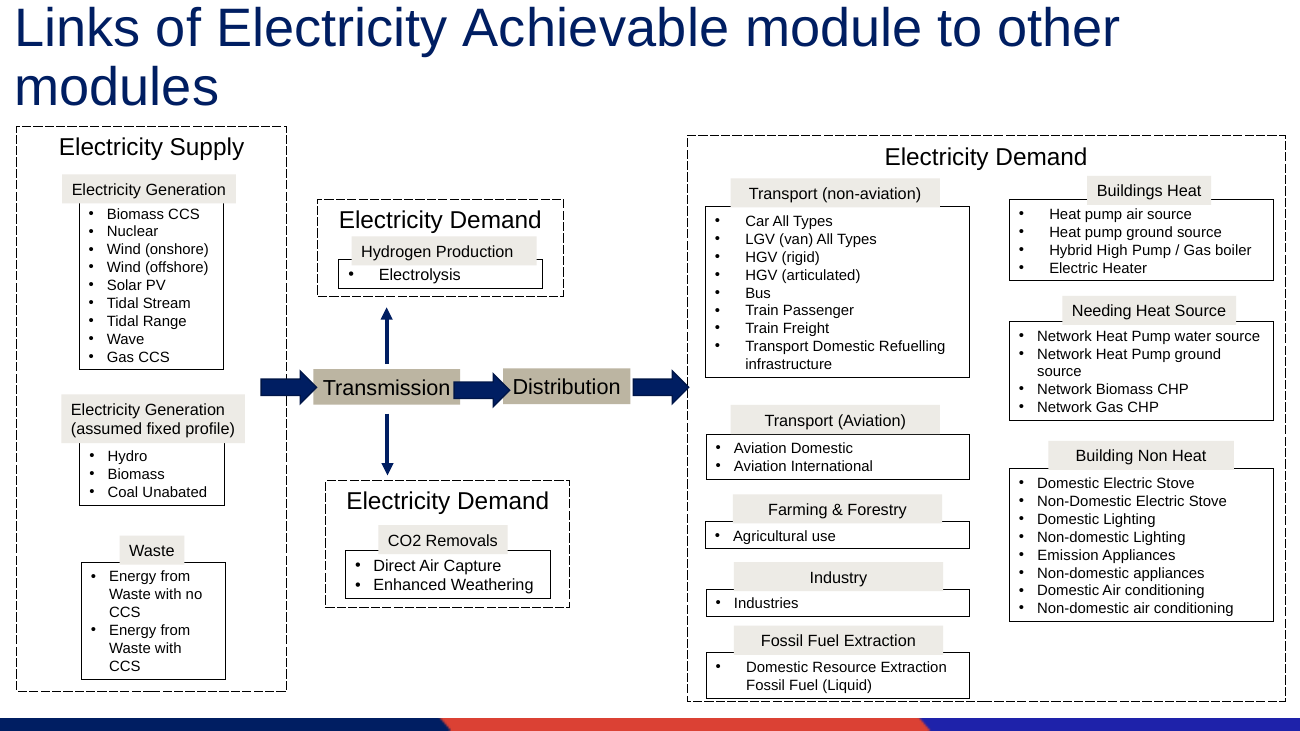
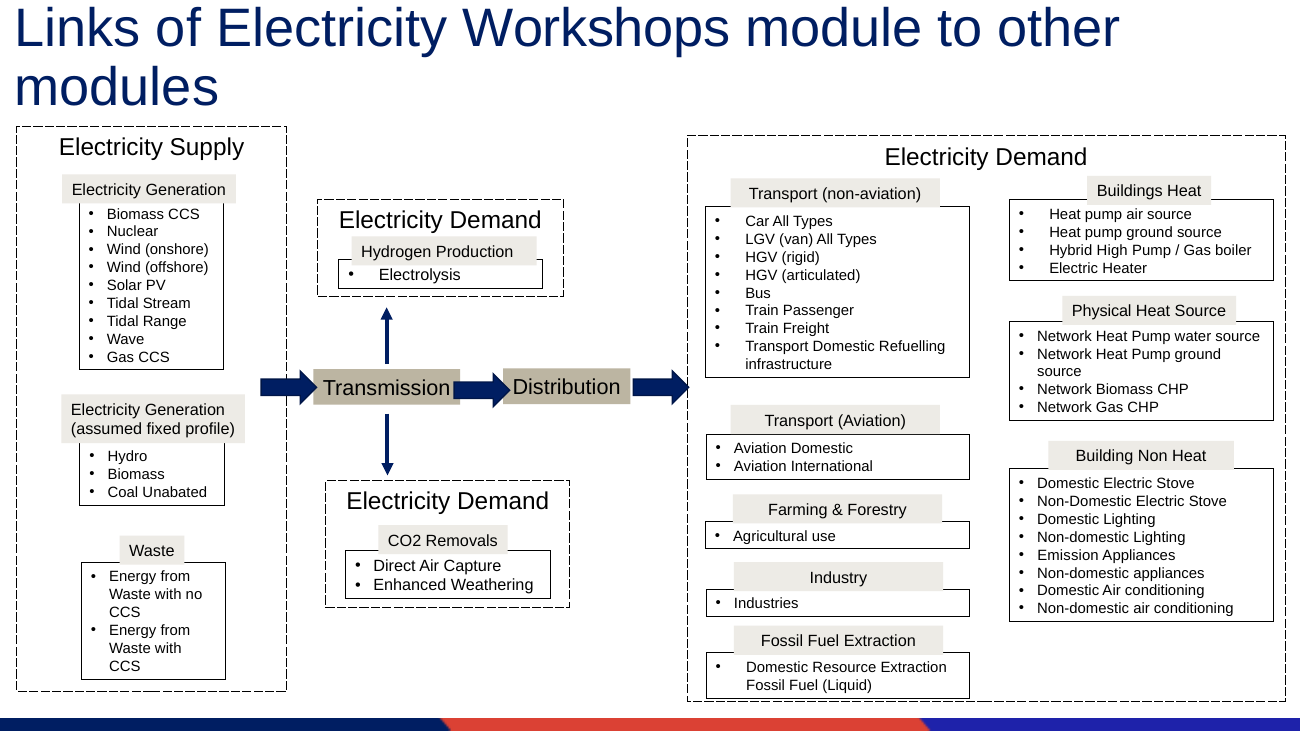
Achievable: Achievable -> Workshops
Needing: Needing -> Physical
